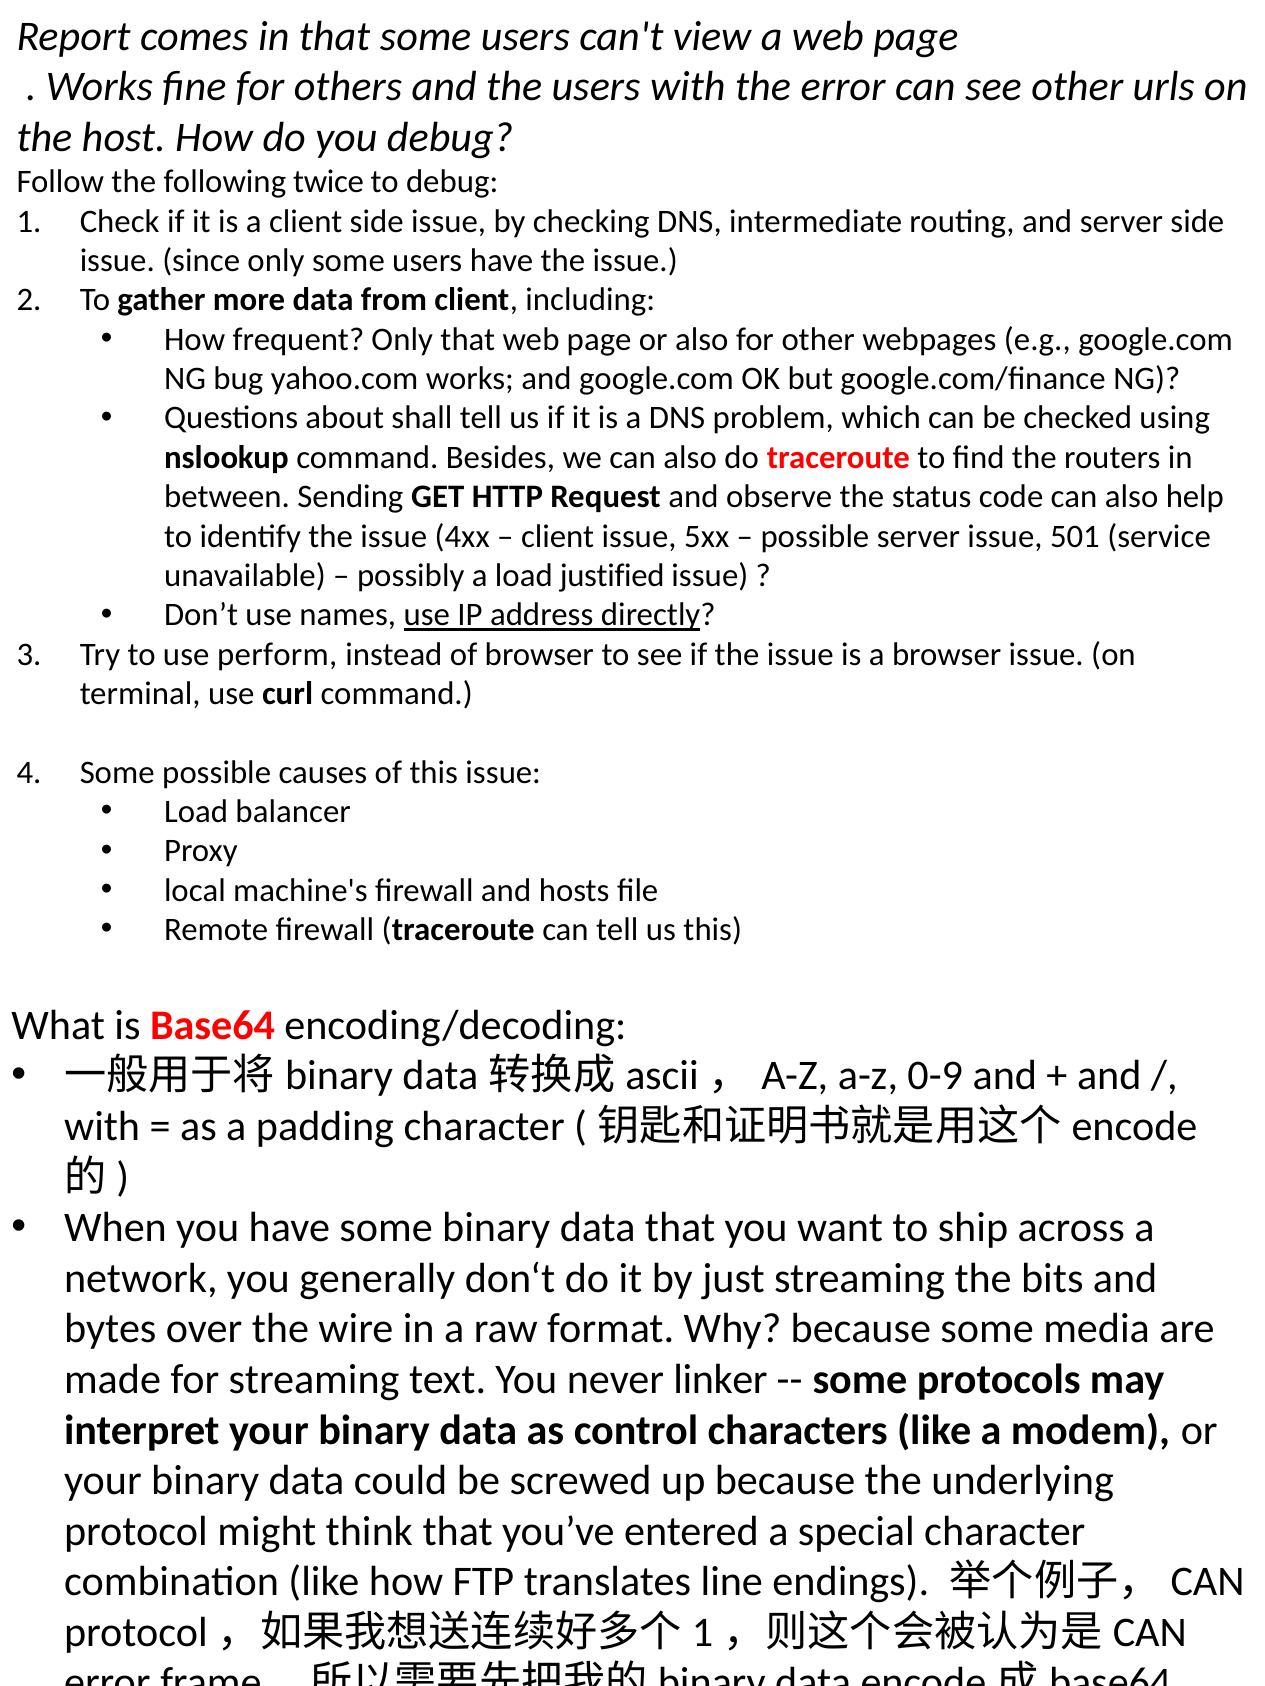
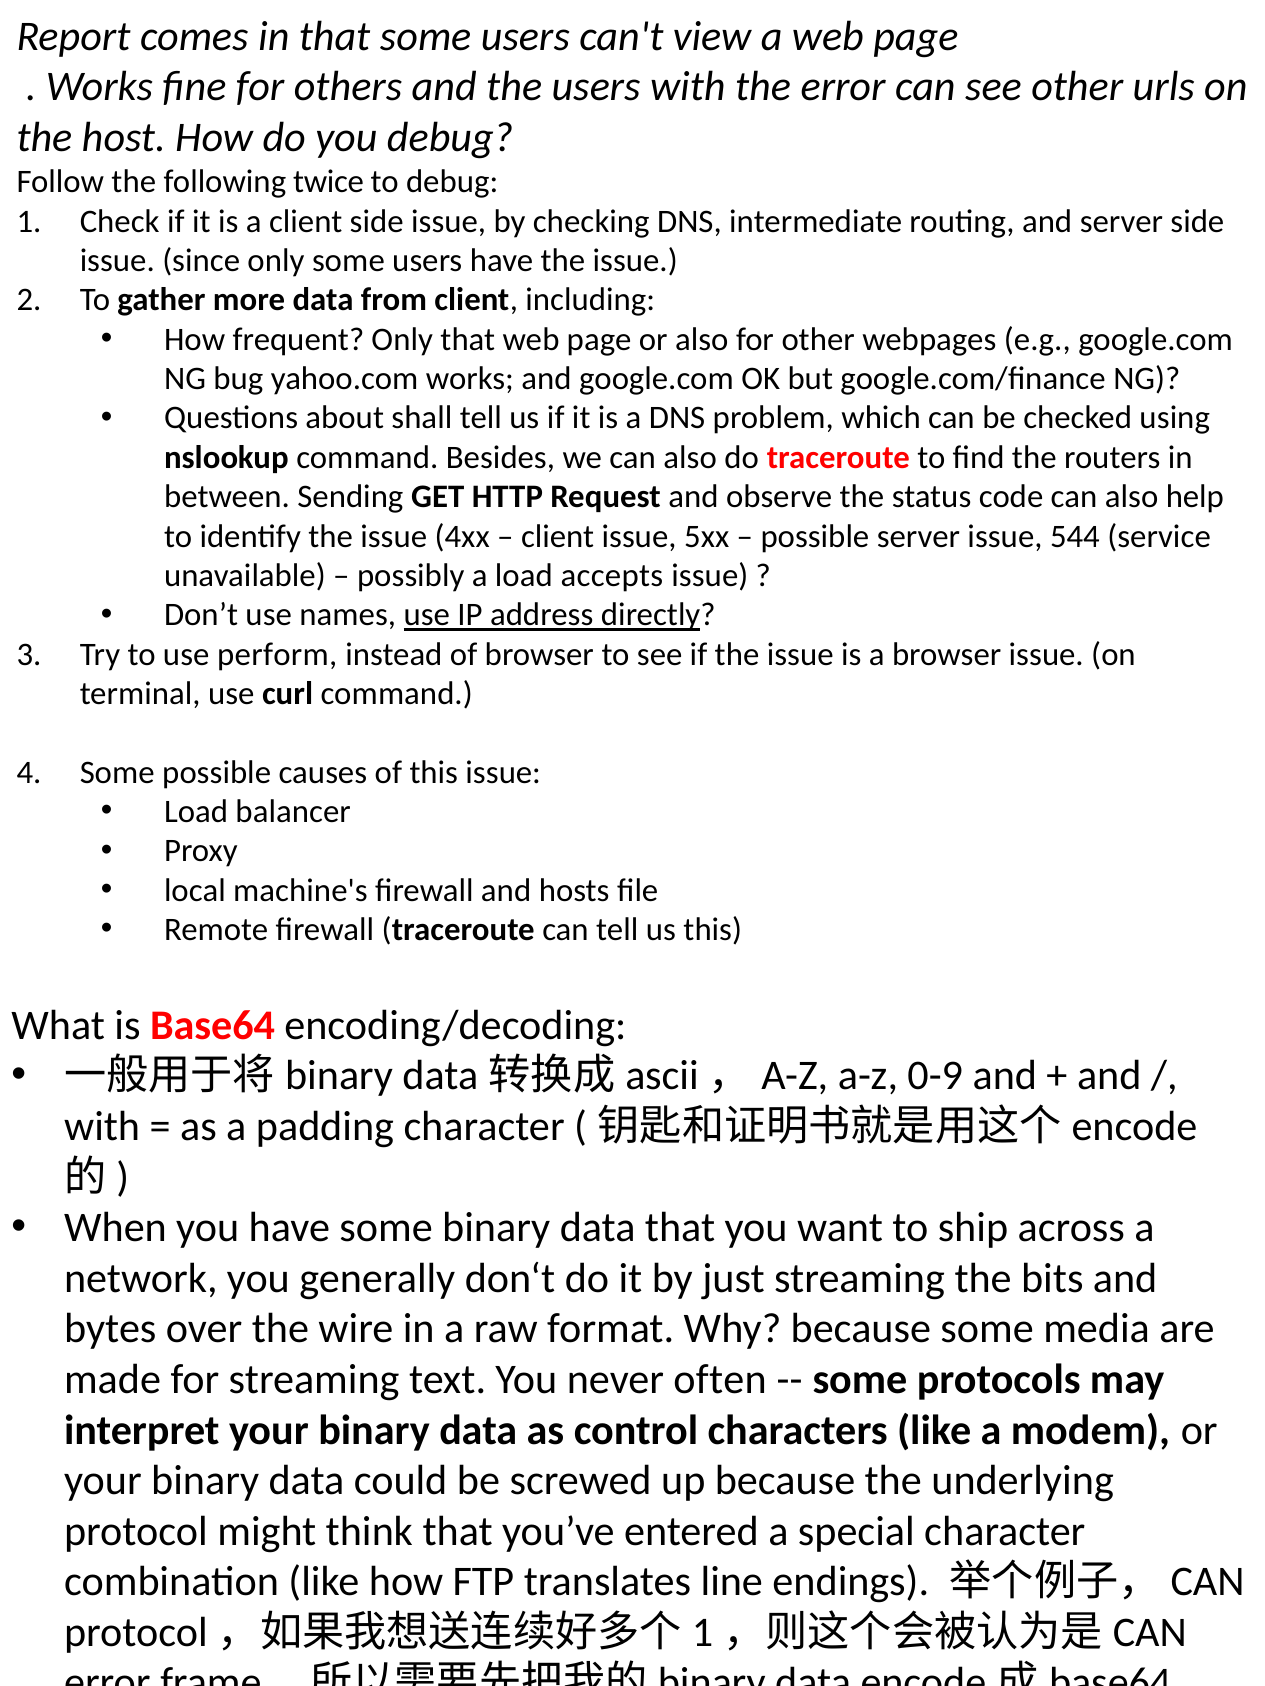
501: 501 -> 544
justified: justified -> accepts
linker: linker -> often
